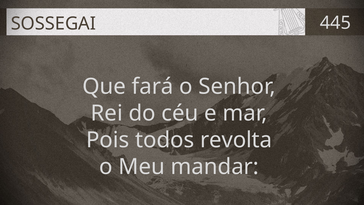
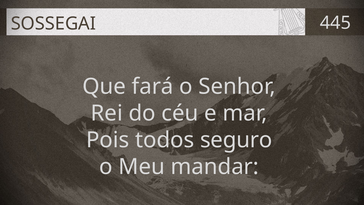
revolta: revolta -> seguro
